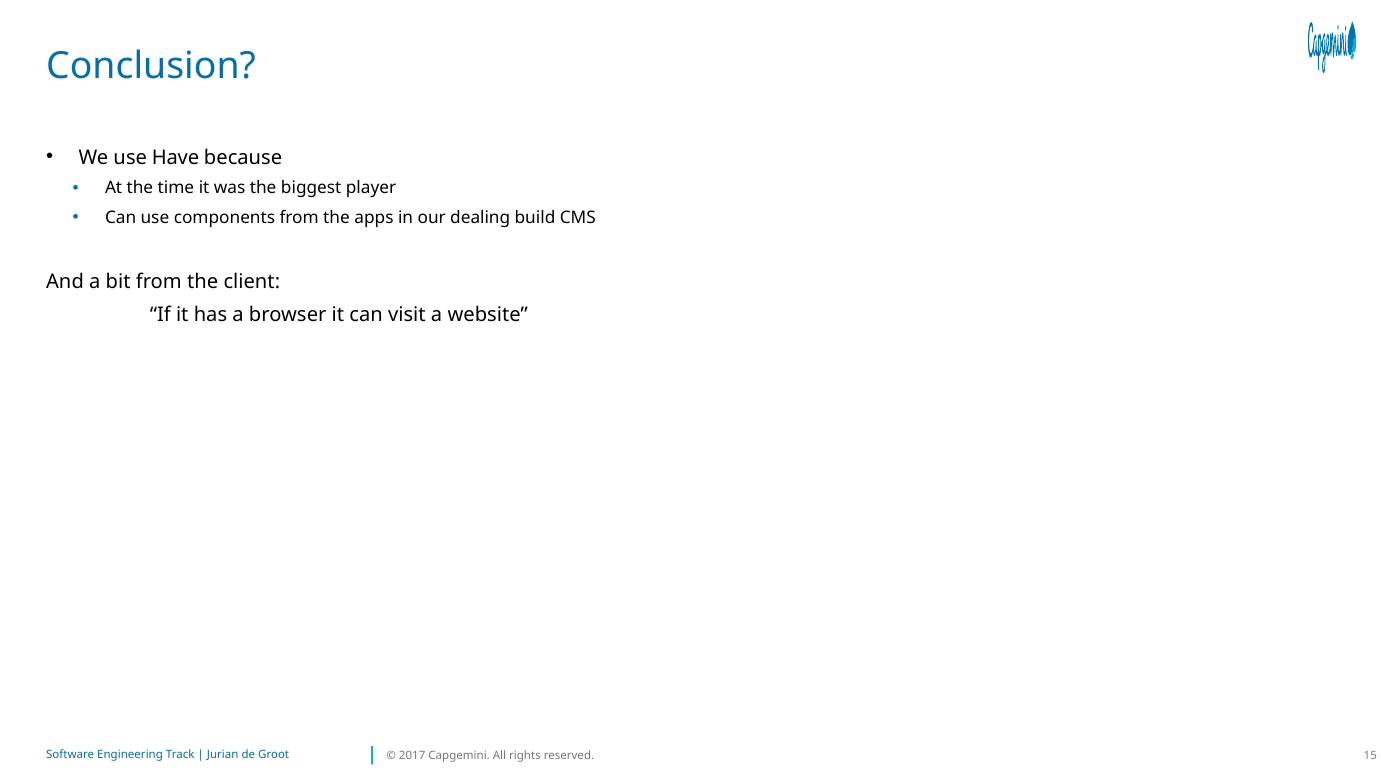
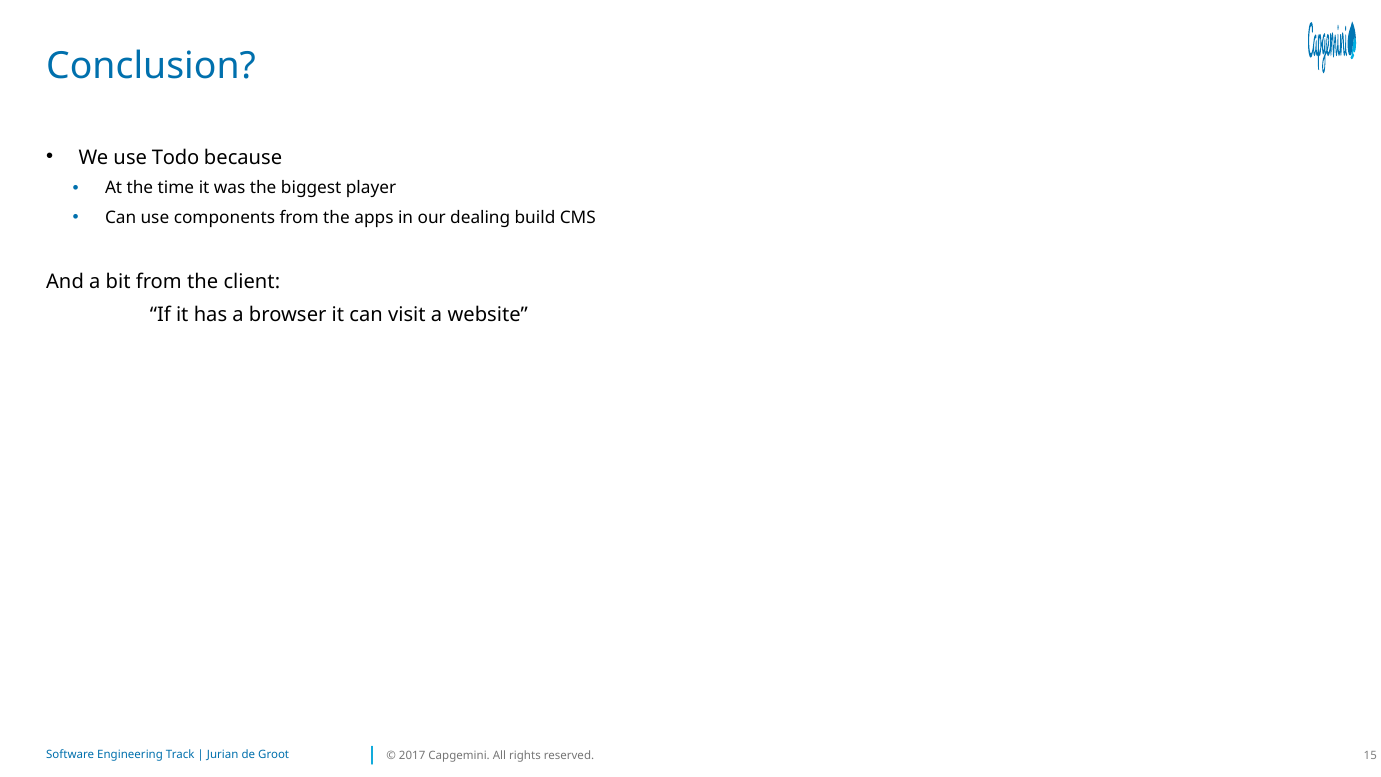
Have: Have -> Todo
